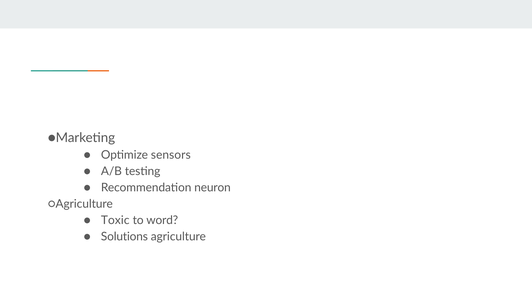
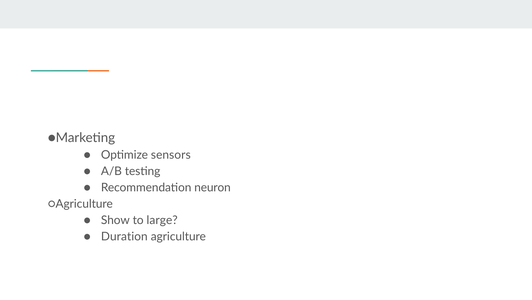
Toxic: Toxic -> Show
word: word -> large
Solutions: Solutions -> Duration
